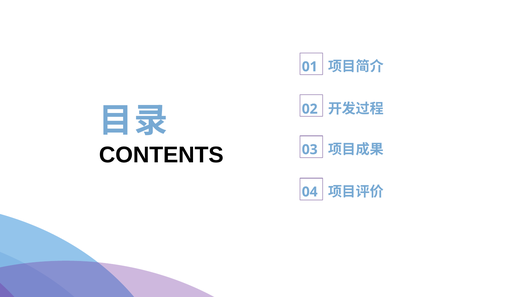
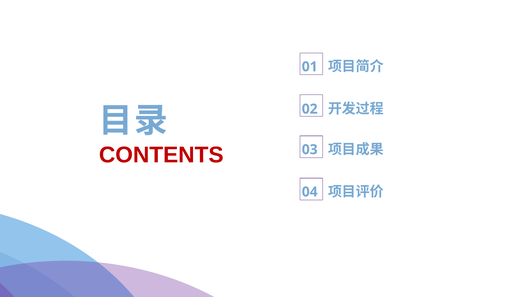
CONTENTS colour: black -> red
